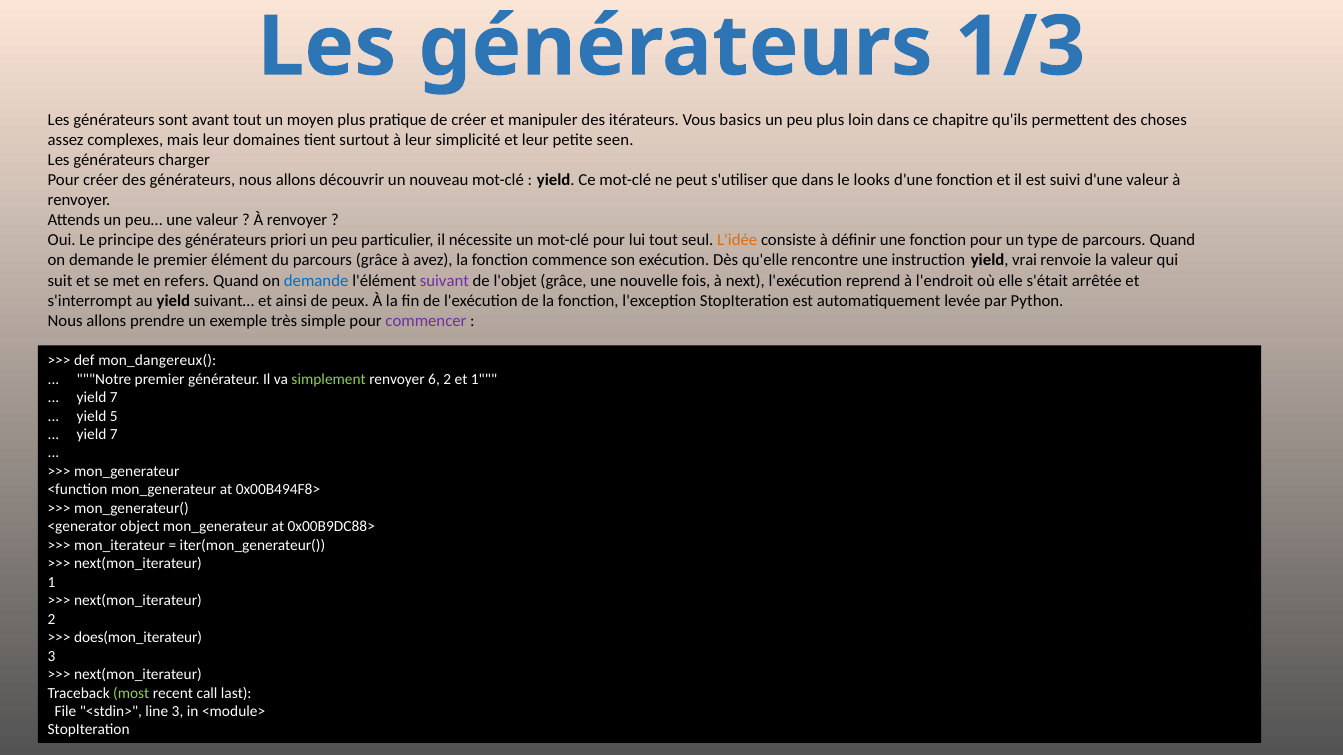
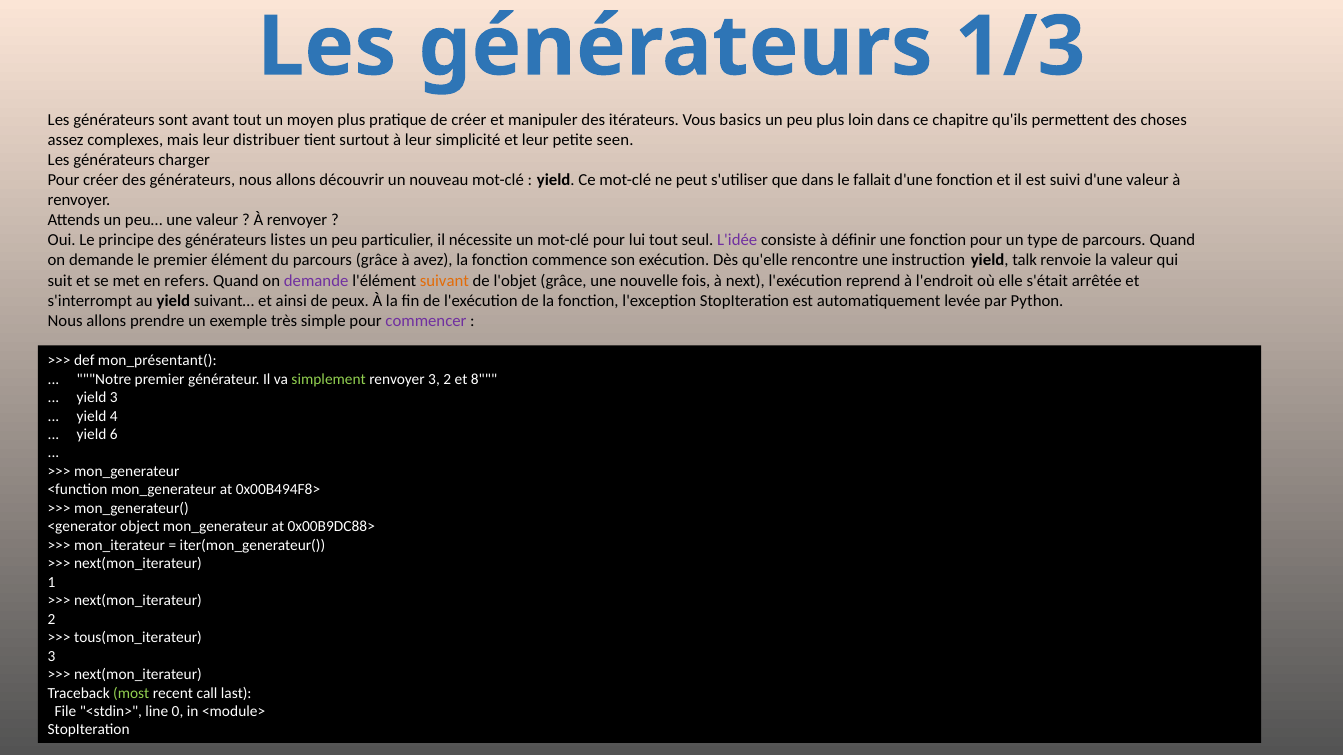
domaines: domaines -> distribuer
looks: looks -> fallait
priori: priori -> listes
L'idée colour: orange -> purple
vrai: vrai -> talk
demande at (316, 281) colour: blue -> purple
suivant colour: purple -> orange
mon_dangereux(: mon_dangereux( -> mon_présentant(
renvoyer 6: 6 -> 3
et 1: 1 -> 8
7 at (114, 398): 7 -> 3
5: 5 -> 4
7 at (114, 435): 7 -> 6
does(mon_iterateur: does(mon_iterateur -> tous(mon_iterateur
line 3: 3 -> 0
